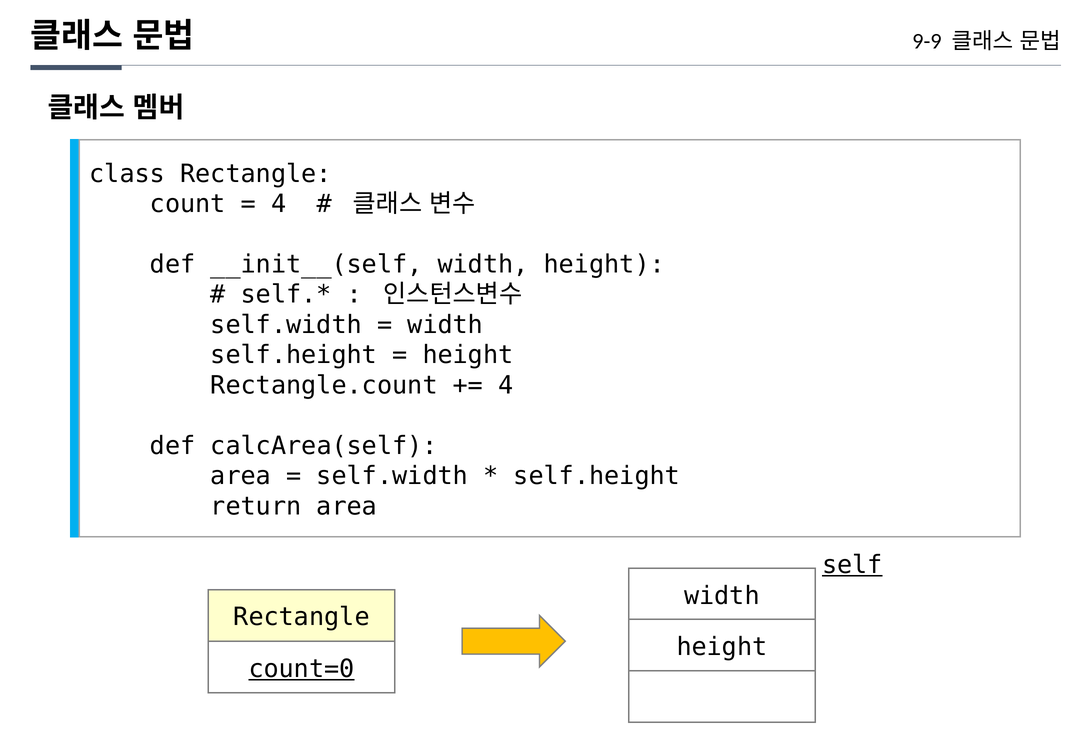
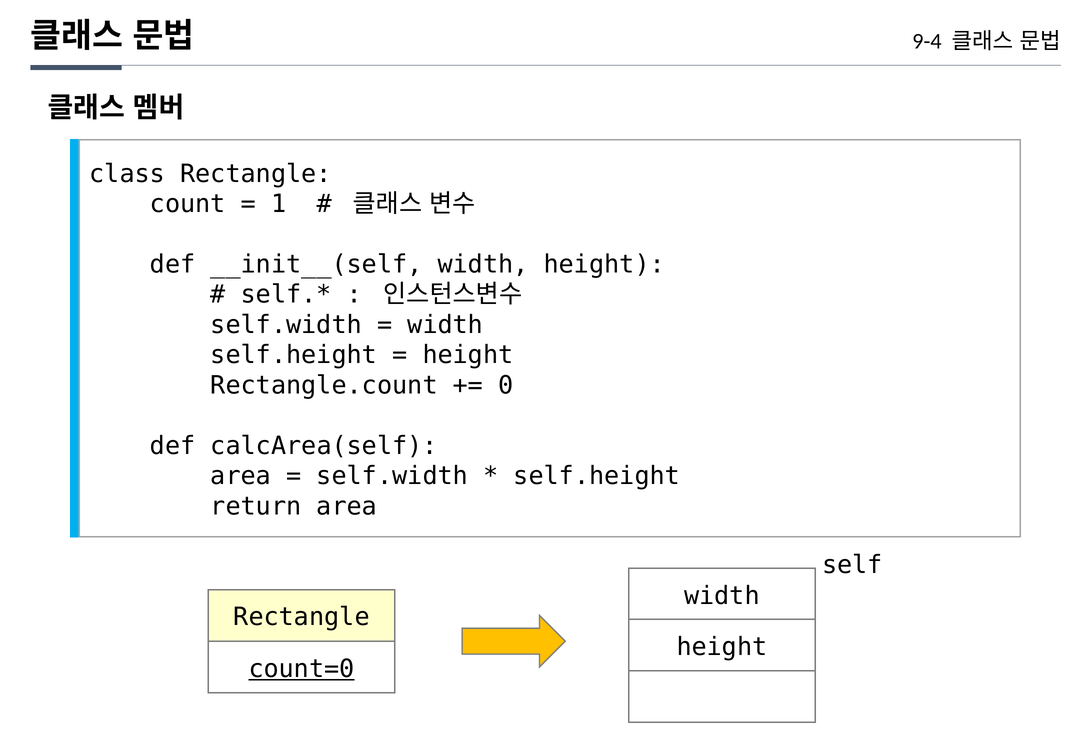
9-9: 9-9 -> 9-4
4 at (279, 204): 4 -> 1
4 at (506, 385): 4 -> 0
self underline: present -> none
